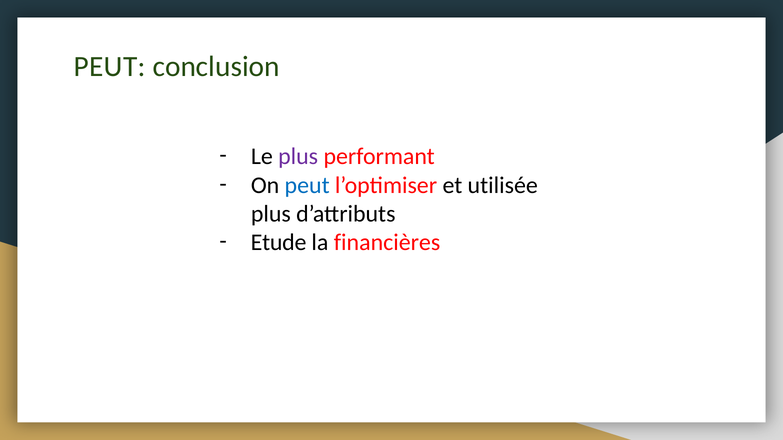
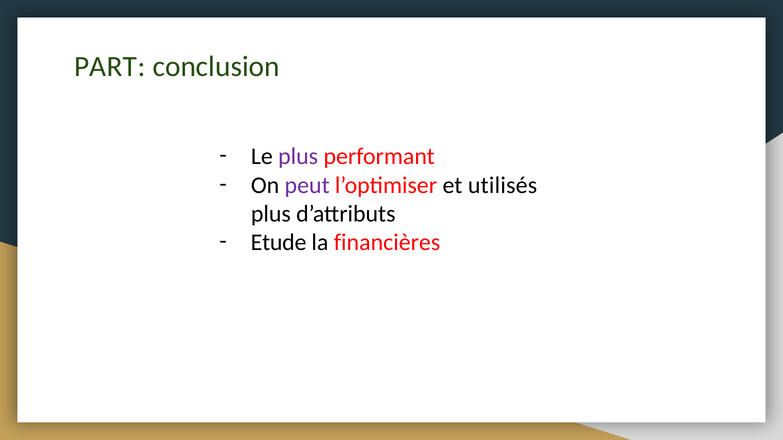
PEUT at (110, 66): PEUT -> PART
peut at (307, 185) colour: blue -> purple
utilisée: utilisée -> utilisés
